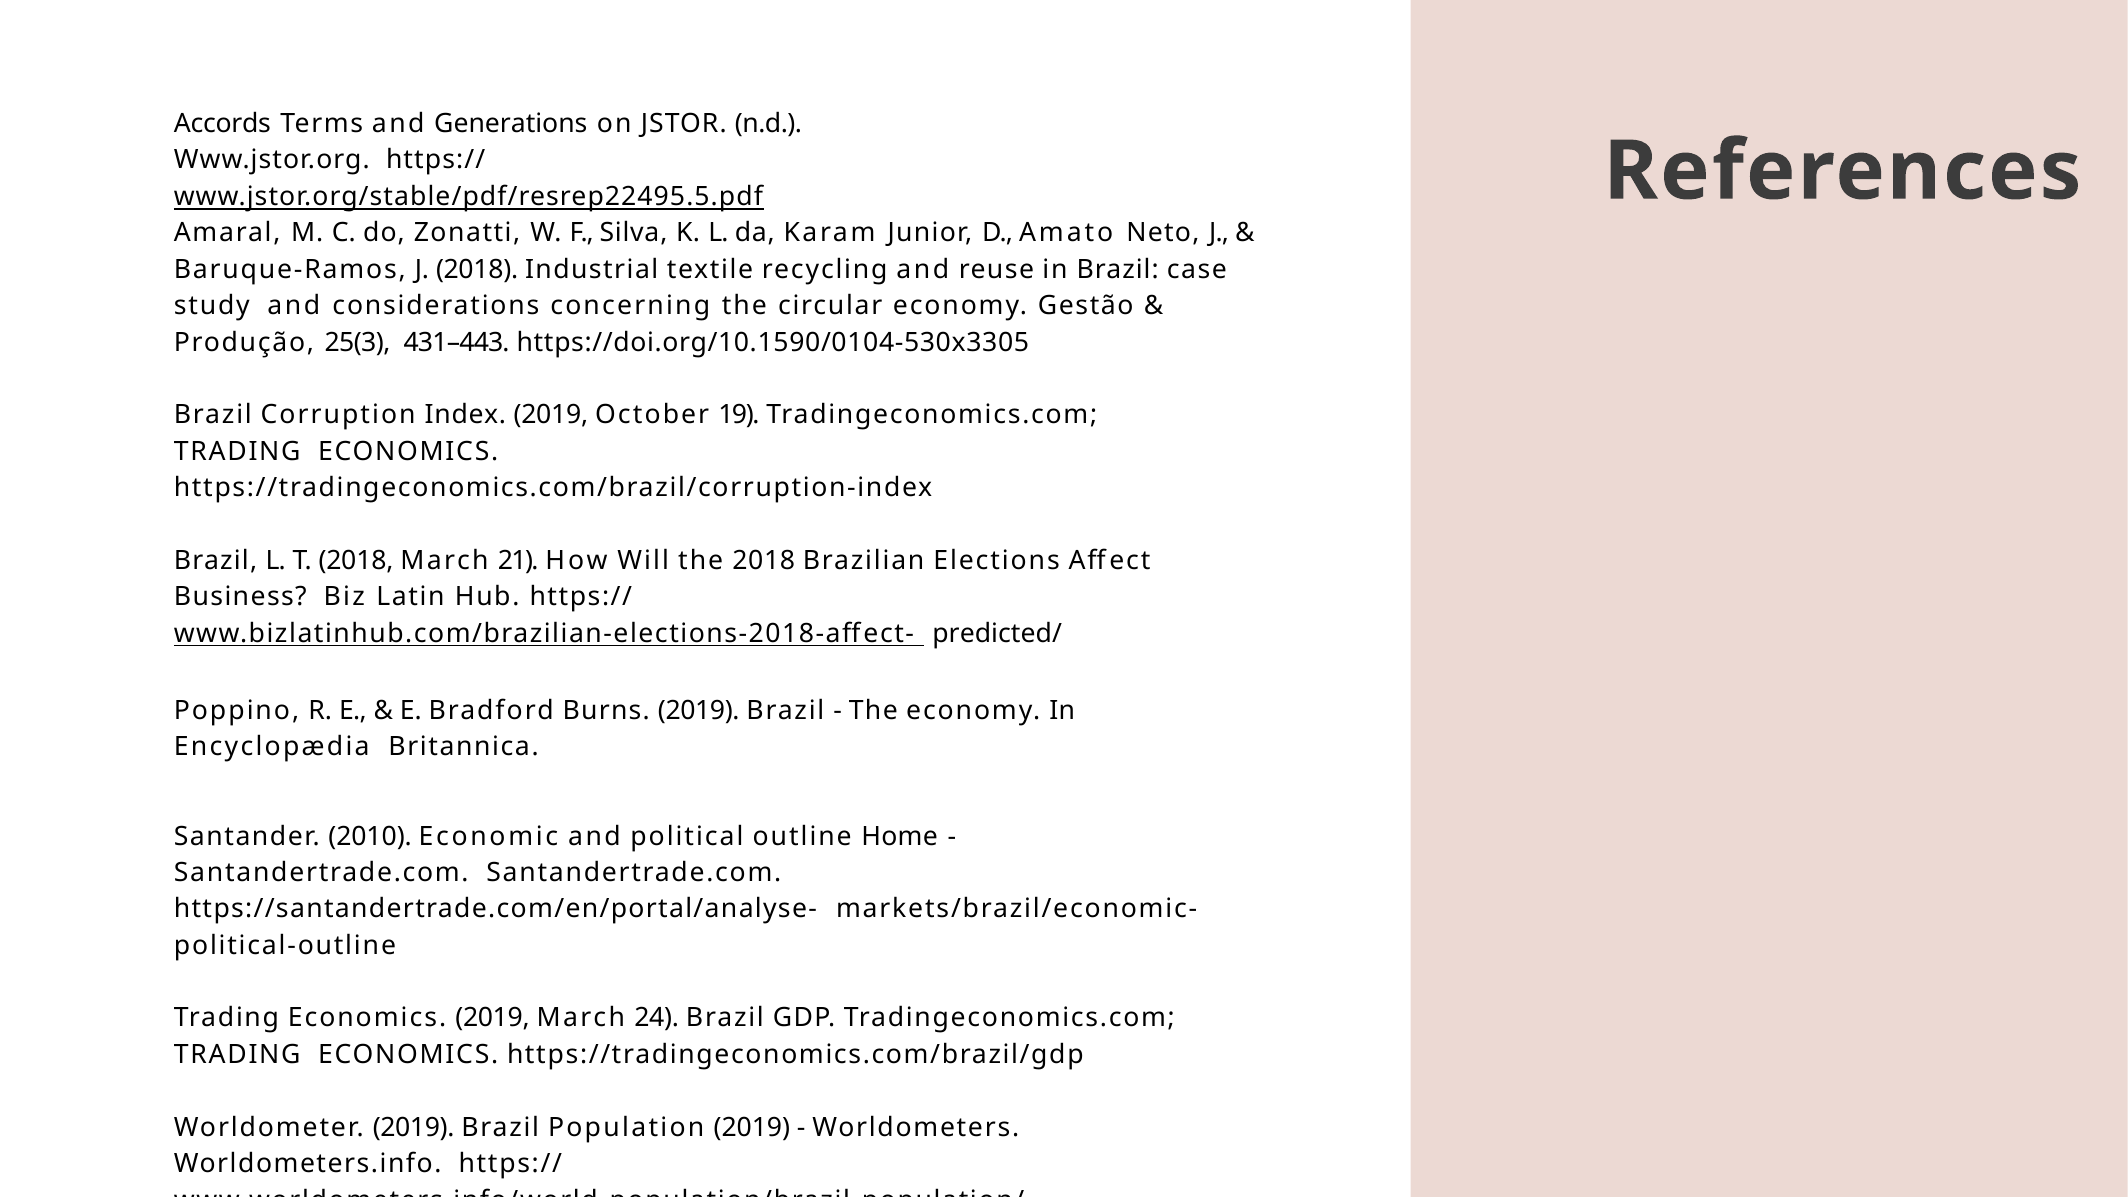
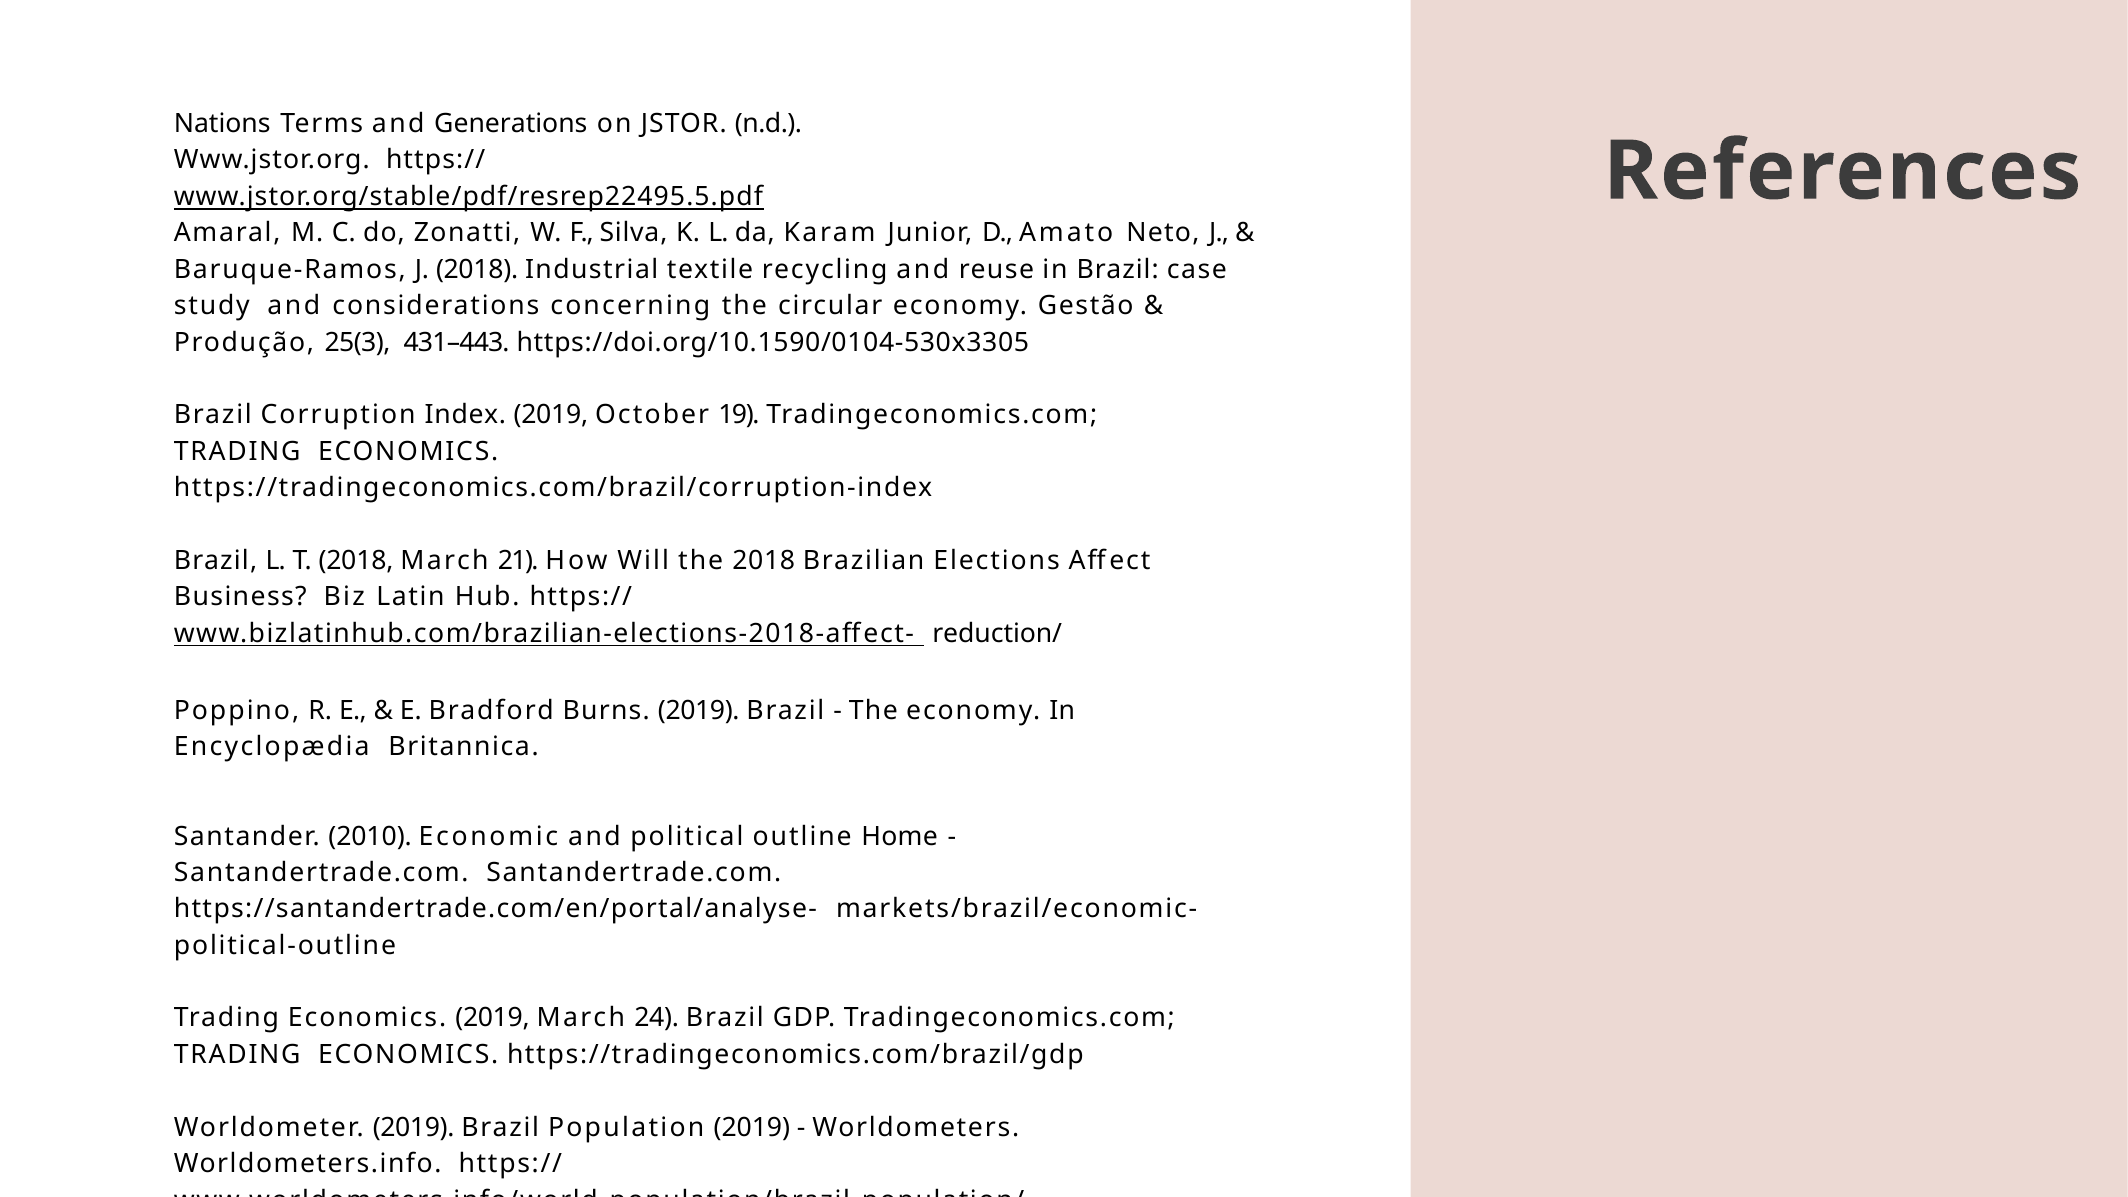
Accords: Accords -> Nations
predicted/: predicted/ -> reduction/
